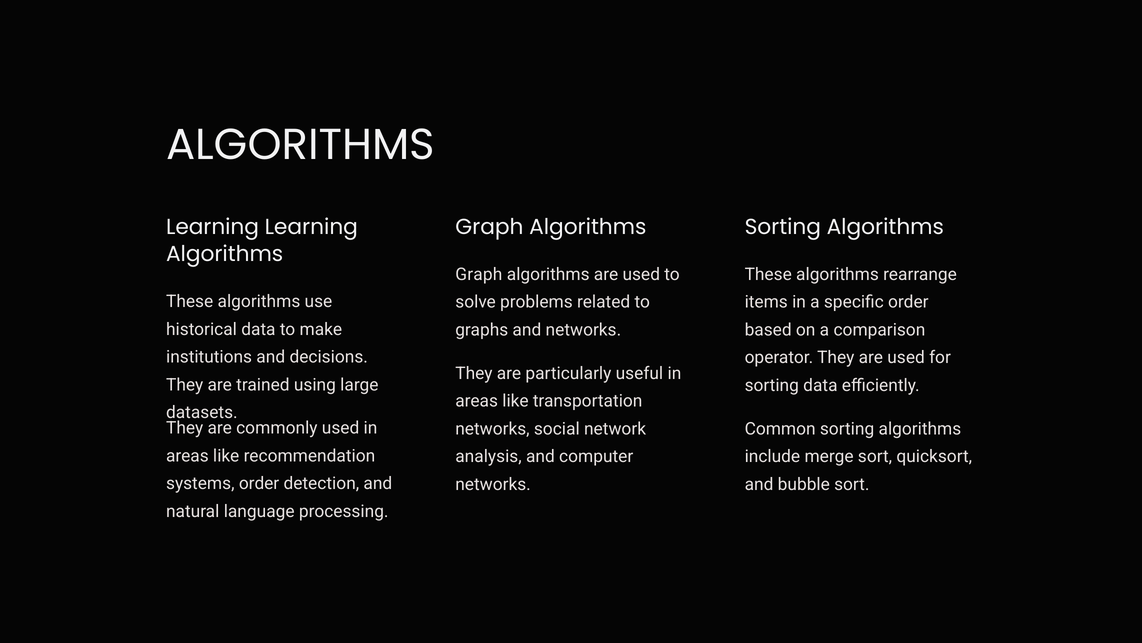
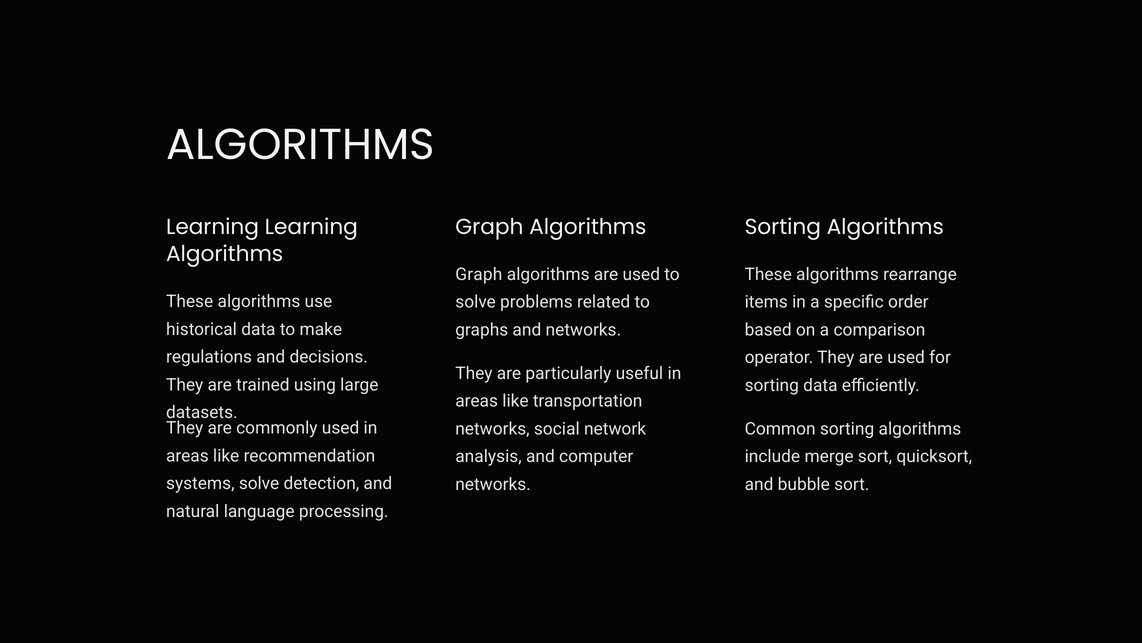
institutions: institutions -> regulations
systems order: order -> solve
